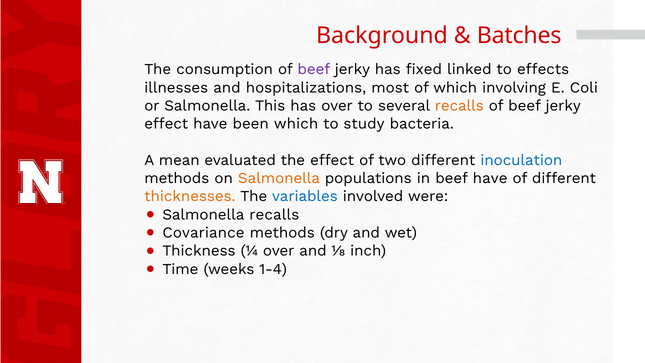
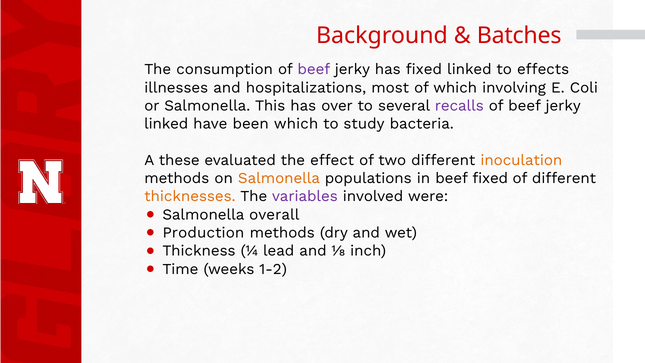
recalls at (459, 106) colour: orange -> purple
effect at (166, 124): effect -> linked
mean: mean -> these
inoculation colour: blue -> orange
beef have: have -> fixed
variables colour: blue -> purple
Salmonella recalls: recalls -> overall
Covariance: Covariance -> Production
¼ over: over -> lead
1-4: 1-4 -> 1-2
